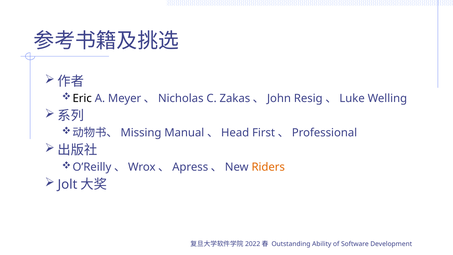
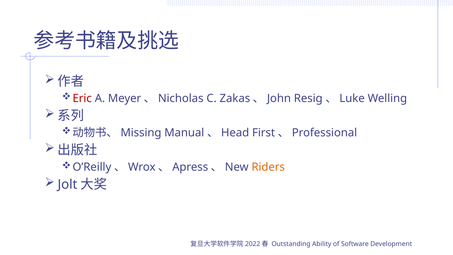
Eric colour: black -> red
